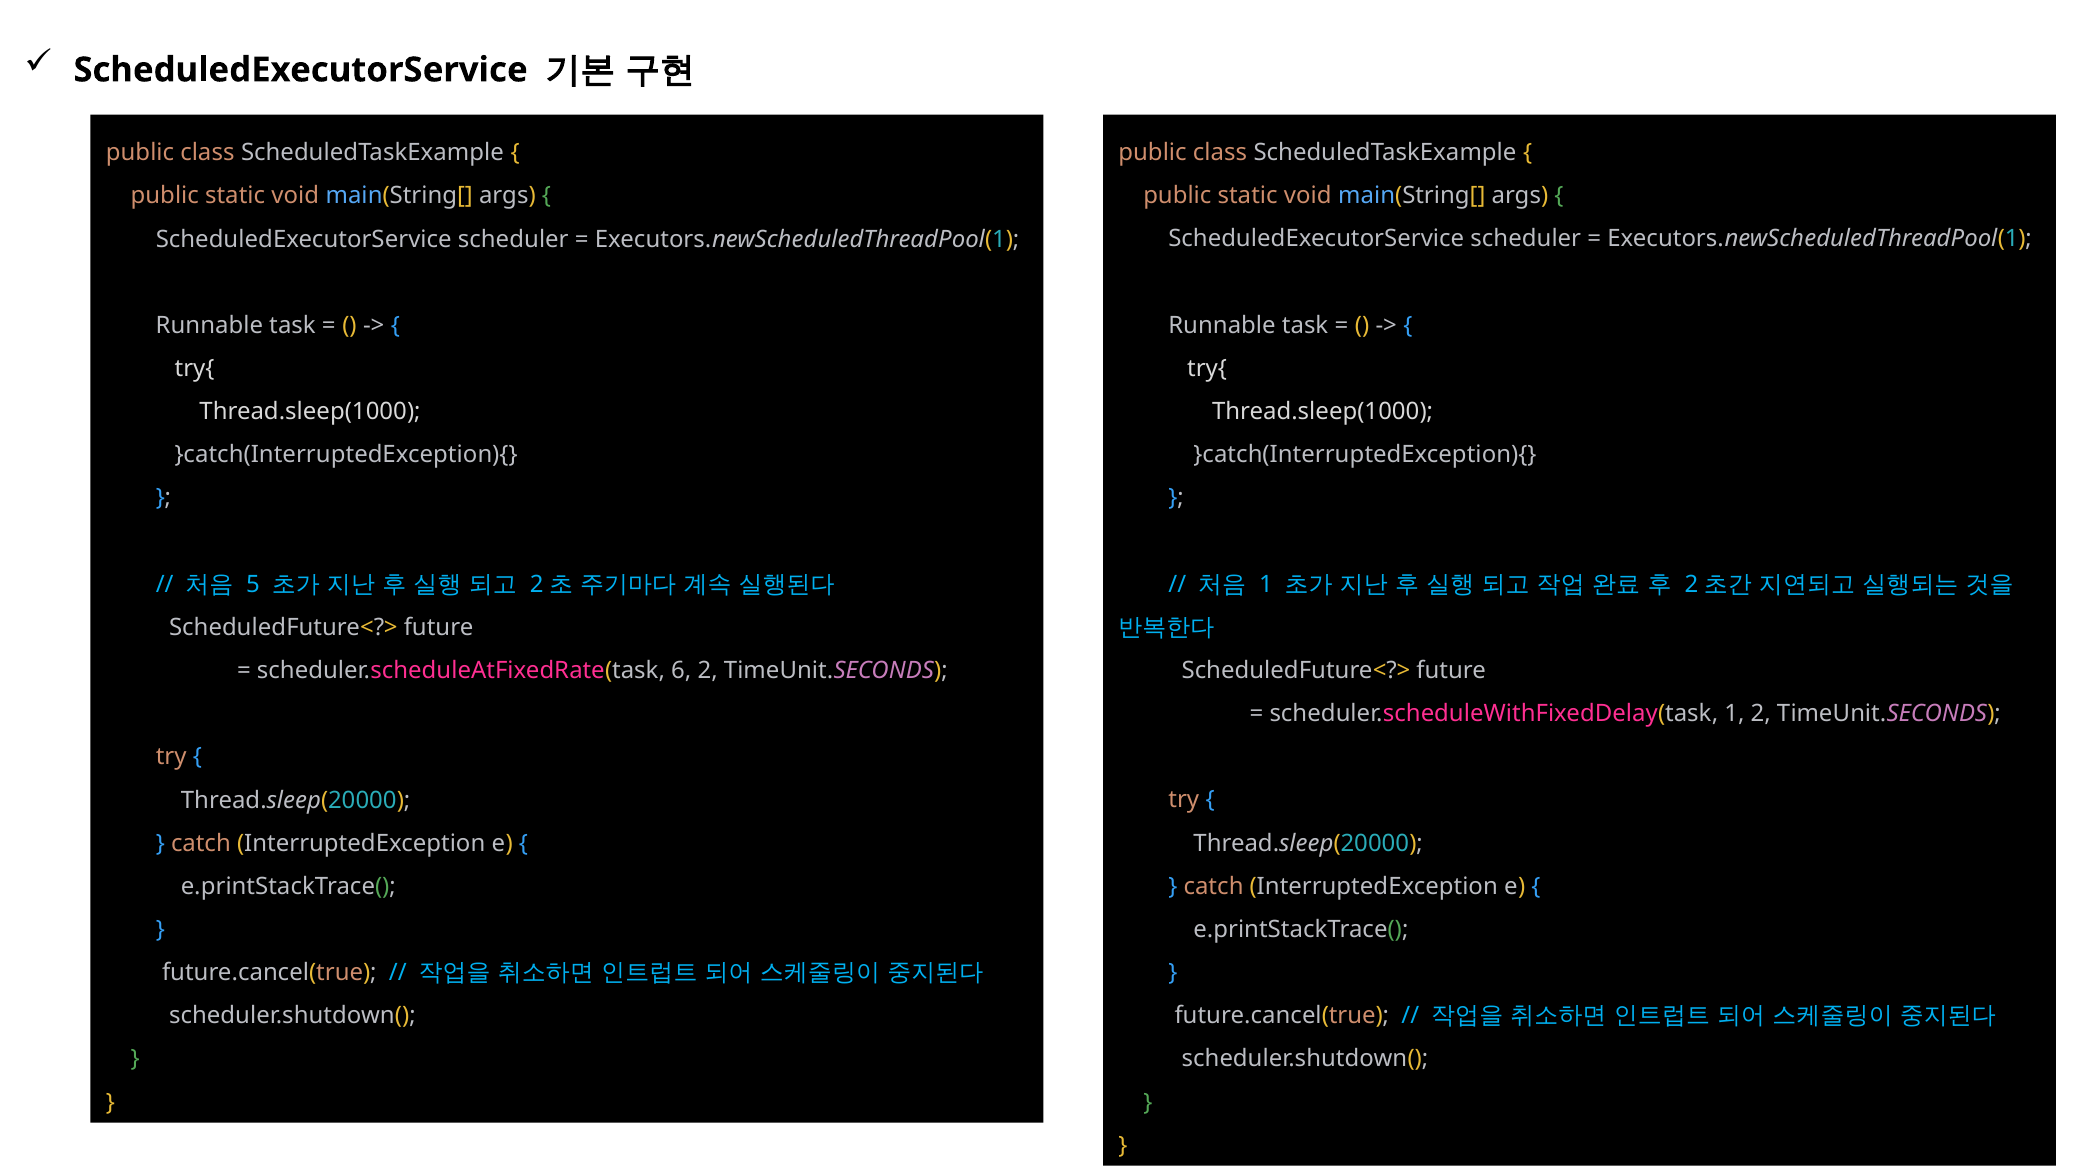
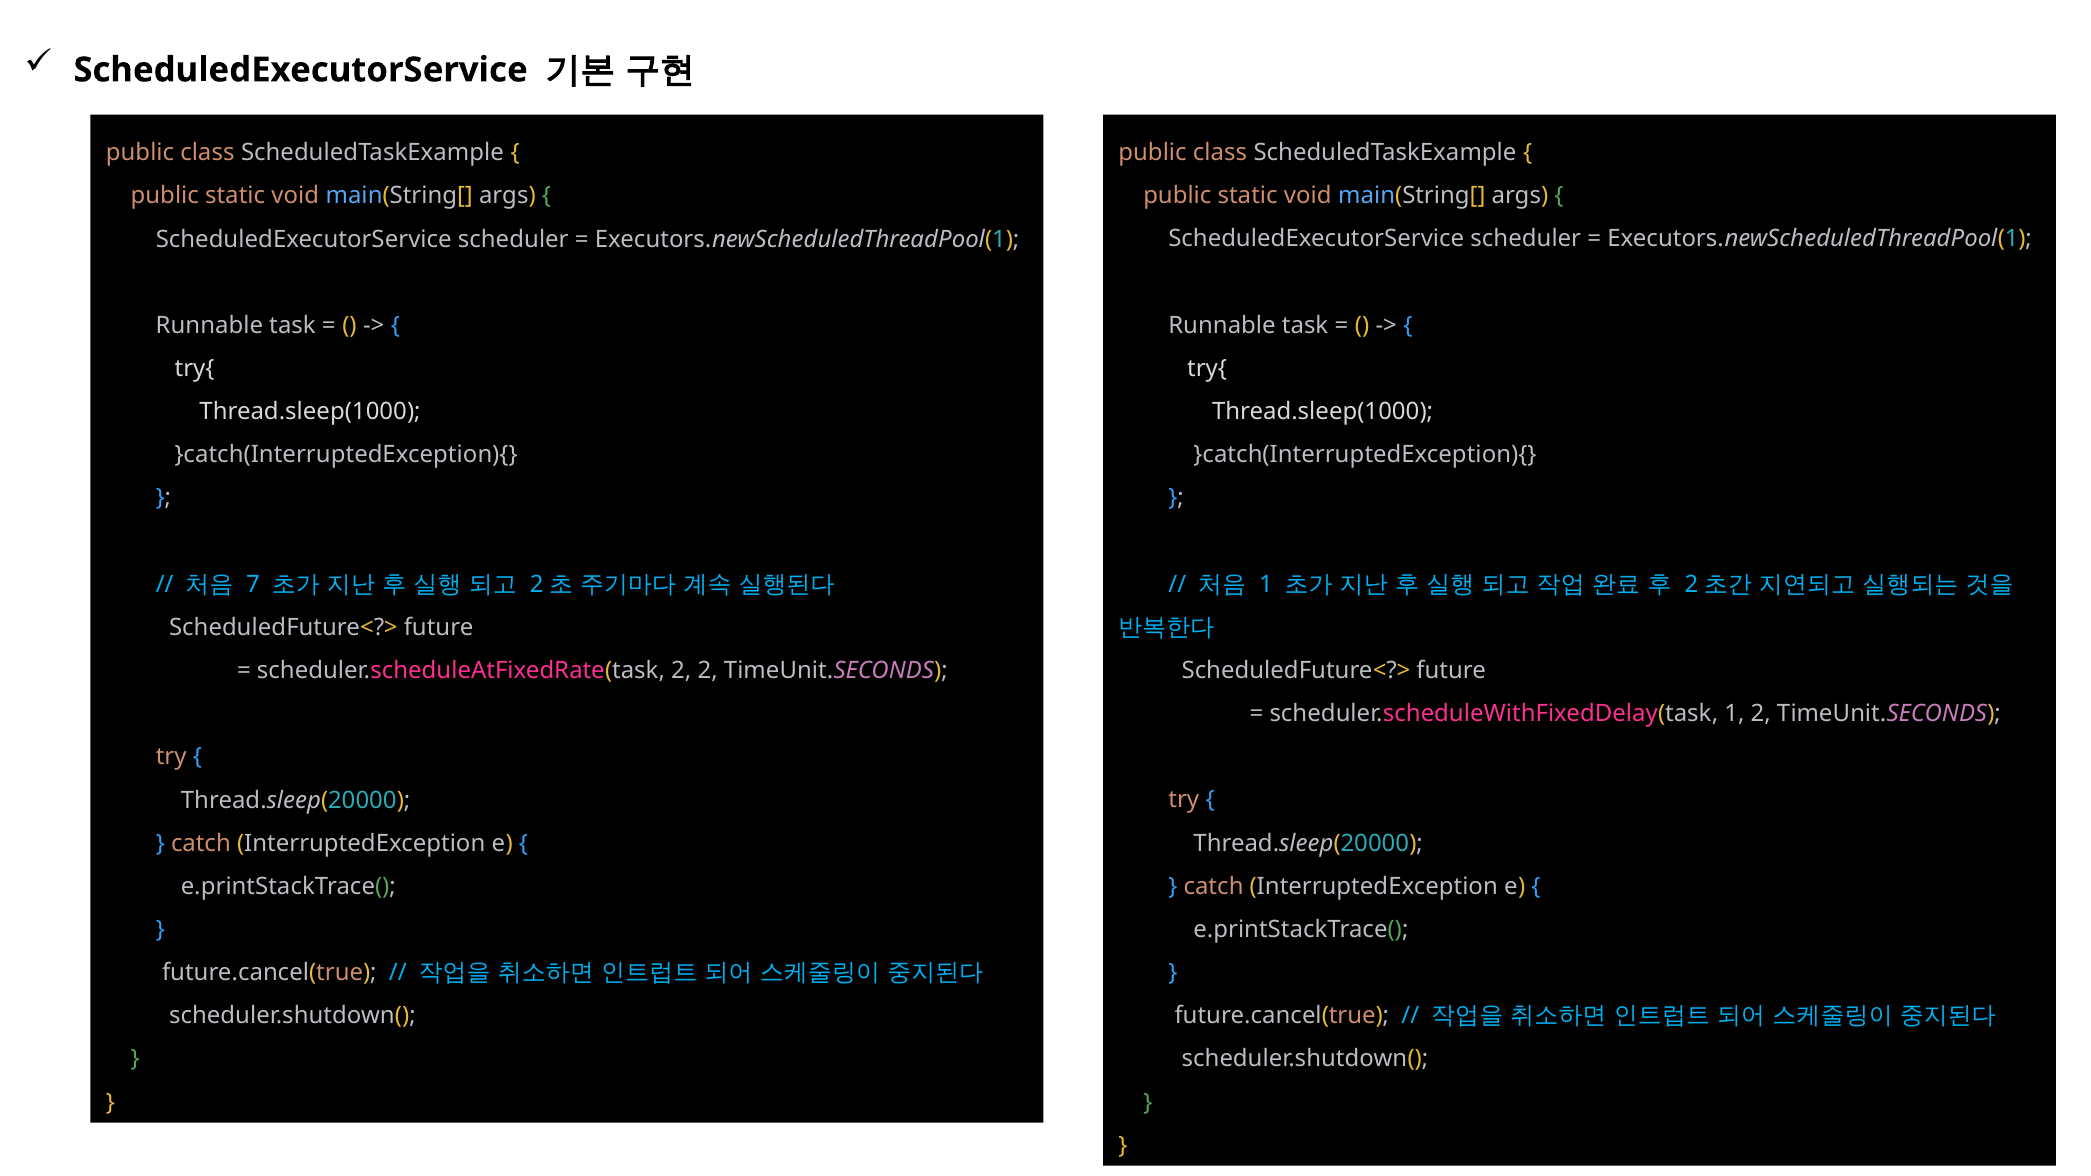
5: 5 -> 7
scheduler.scheduleAtFixedRate(task 6: 6 -> 2
